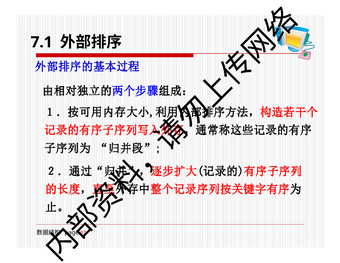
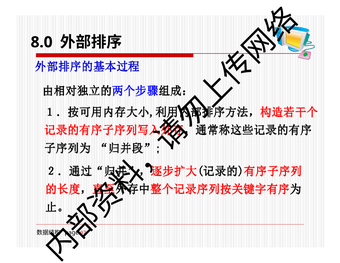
7.1: 7.1 -> 8.0
